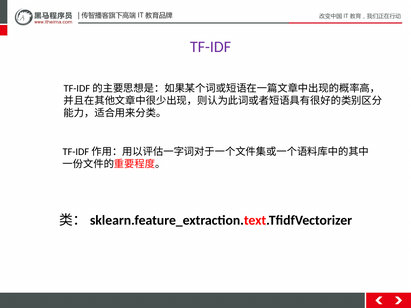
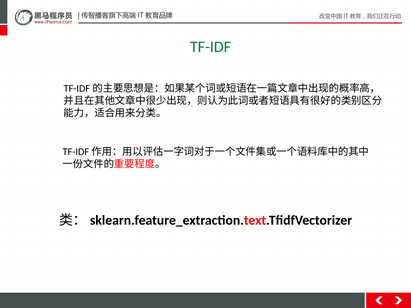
TF-IDF colour: purple -> green
